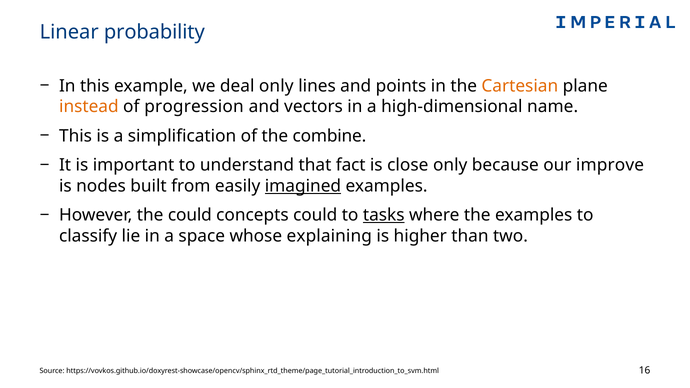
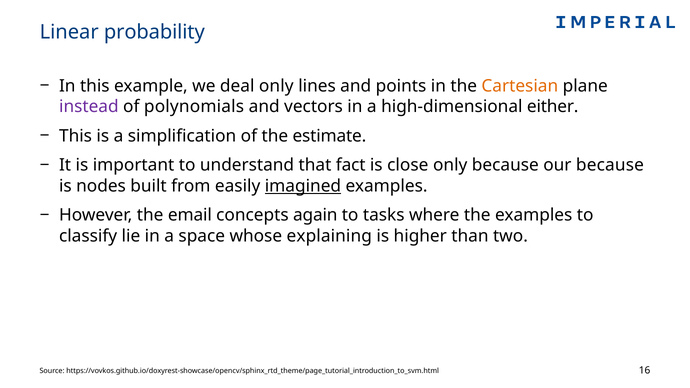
instead colour: orange -> purple
progression: progression -> polynomials
name: name -> either
combine: combine -> estimate
our improve: improve -> because
the could: could -> email
concepts could: could -> again
tasks underline: present -> none
